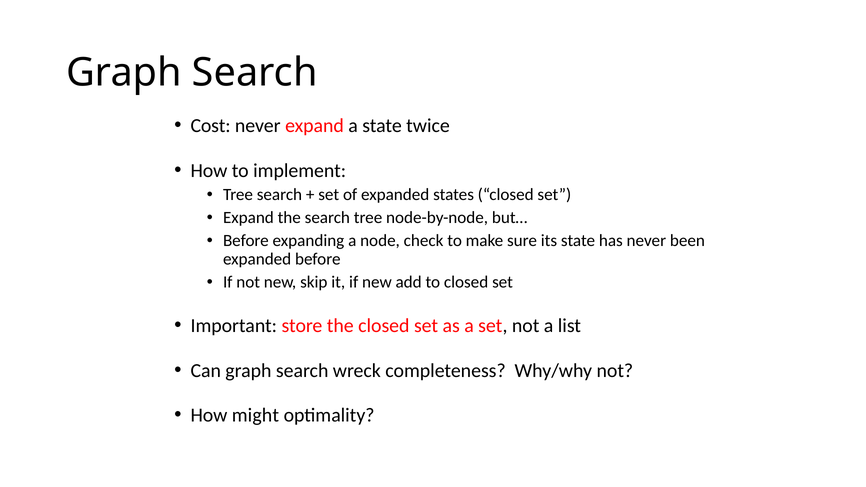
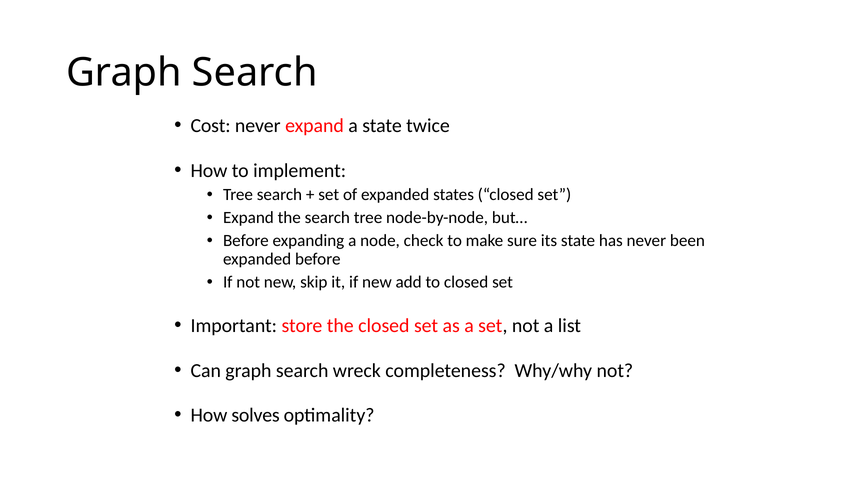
might: might -> solves
